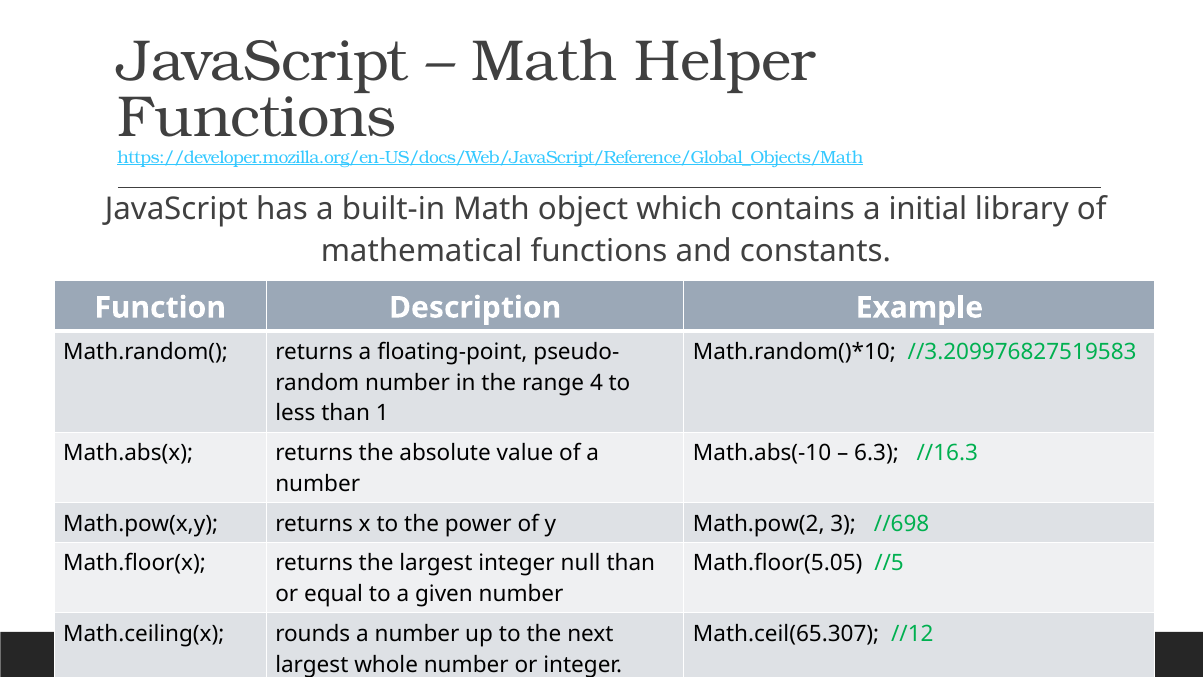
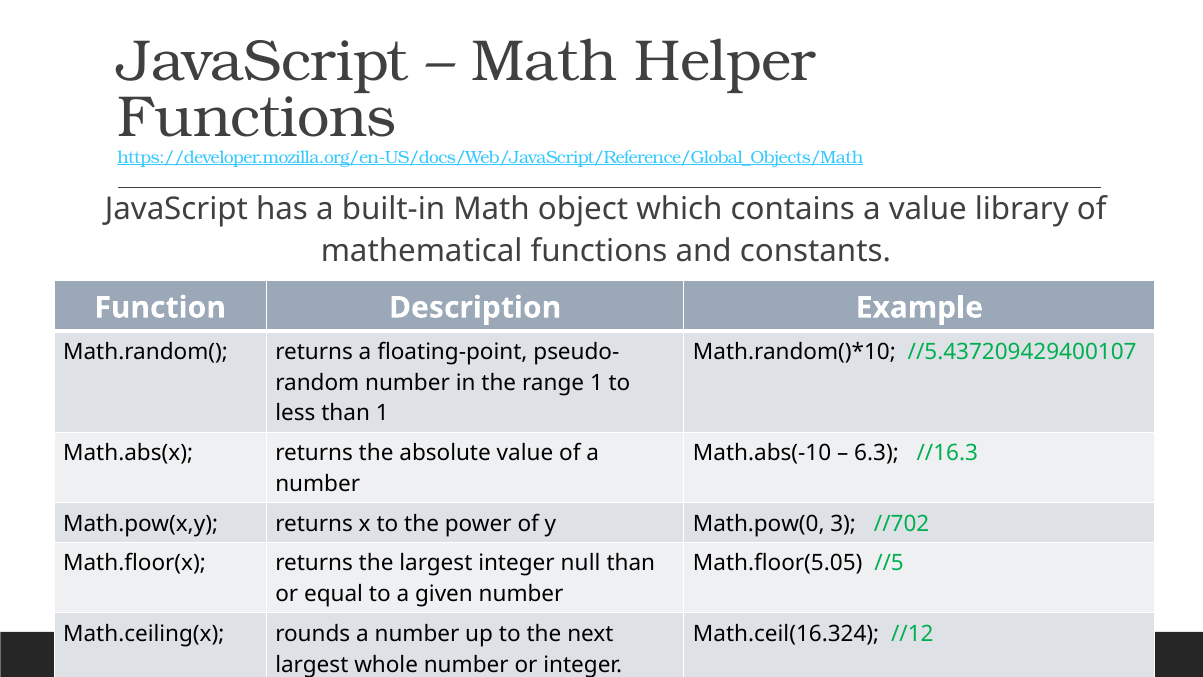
a initial: initial -> value
//3.209976827519583: //3.209976827519583 -> //5.437209429400107
range 4: 4 -> 1
Math.pow(2: Math.pow(2 -> Math.pow(0
//698: //698 -> //702
Math.ceil(65.307: Math.ceil(65.307 -> Math.ceil(16.324
